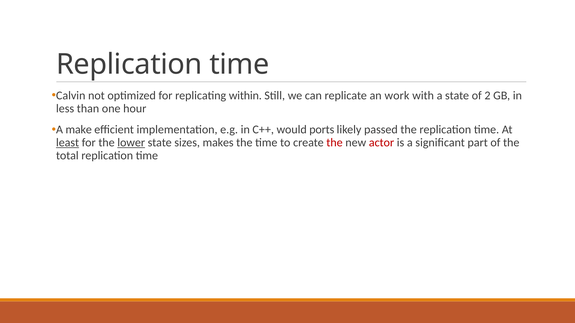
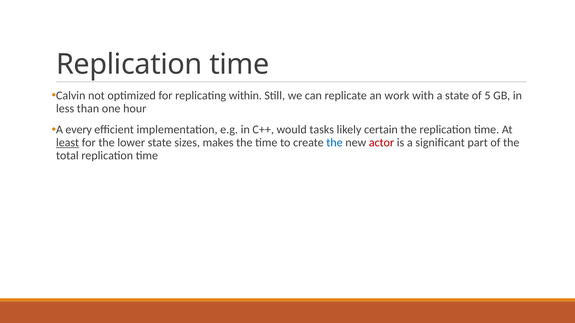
2: 2 -> 5
make: make -> every
ports: ports -> tasks
passed: passed -> certain
lower underline: present -> none
the at (335, 143) colour: red -> blue
